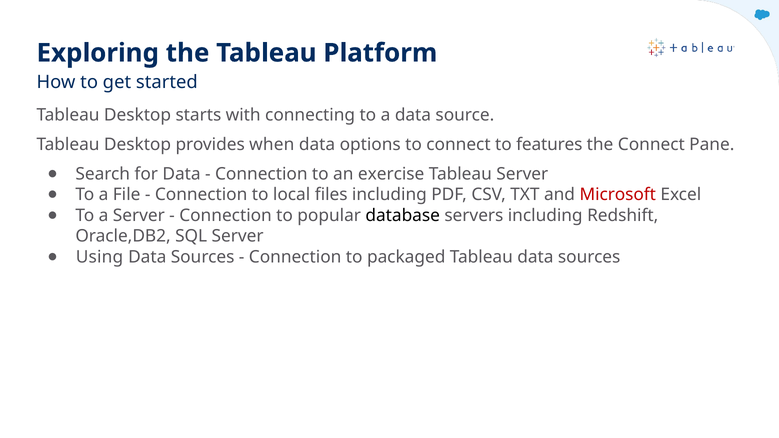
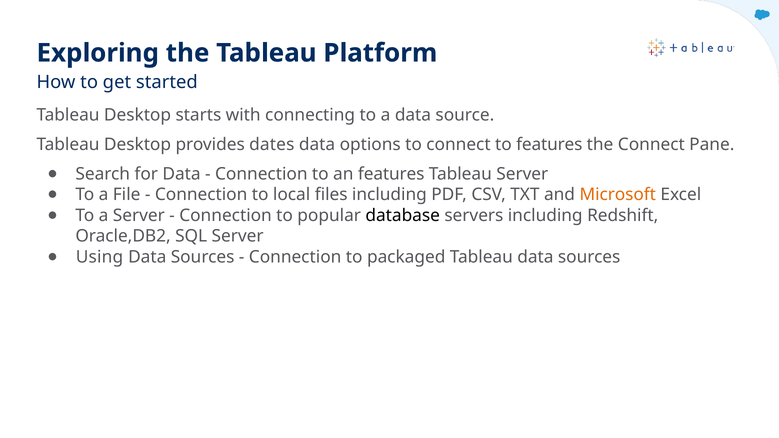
when: when -> dates
an exercise: exercise -> features
Microsoft colour: red -> orange
